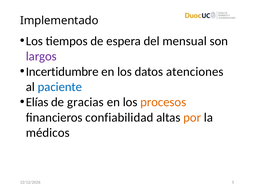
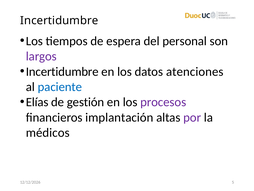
Implementado at (59, 21): Implementado -> Incertidumbre
mensual: mensual -> personal
gracias: gracias -> gestión
procesos colour: orange -> purple
confiabilidad: confiabilidad -> implantación
por colour: orange -> purple
